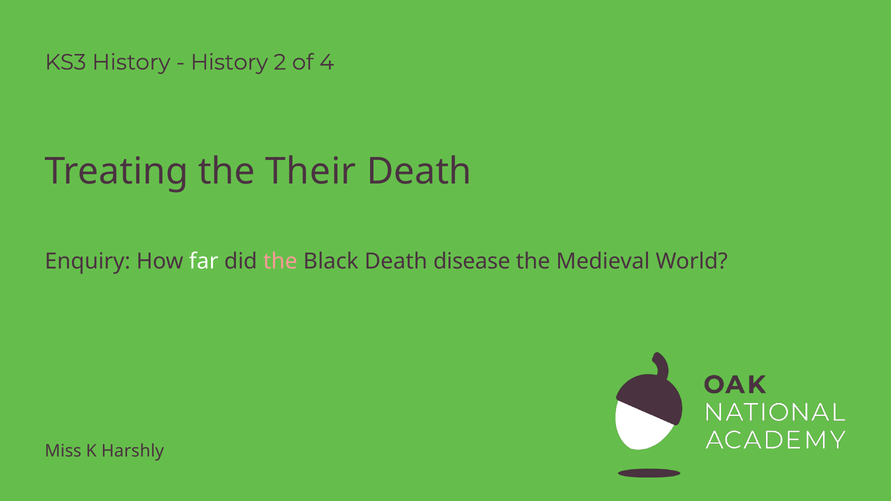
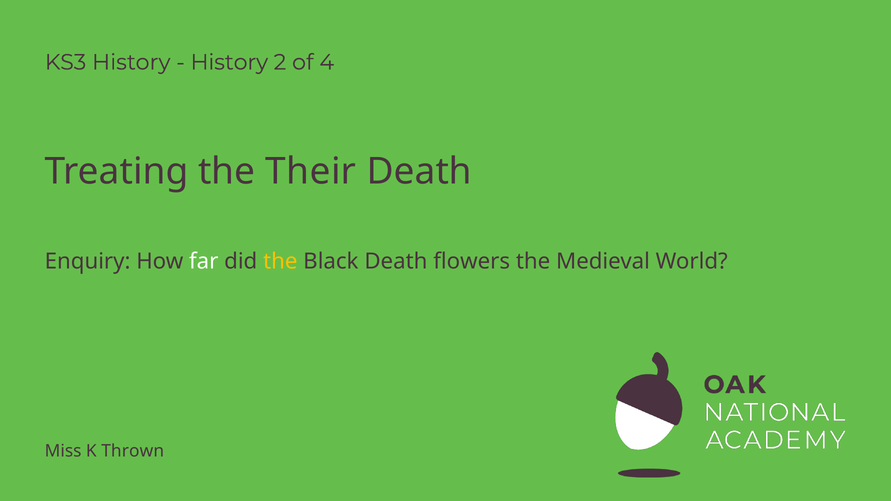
the at (280, 261) colour: pink -> yellow
disease: disease -> flowers
Harshly: Harshly -> Thrown
